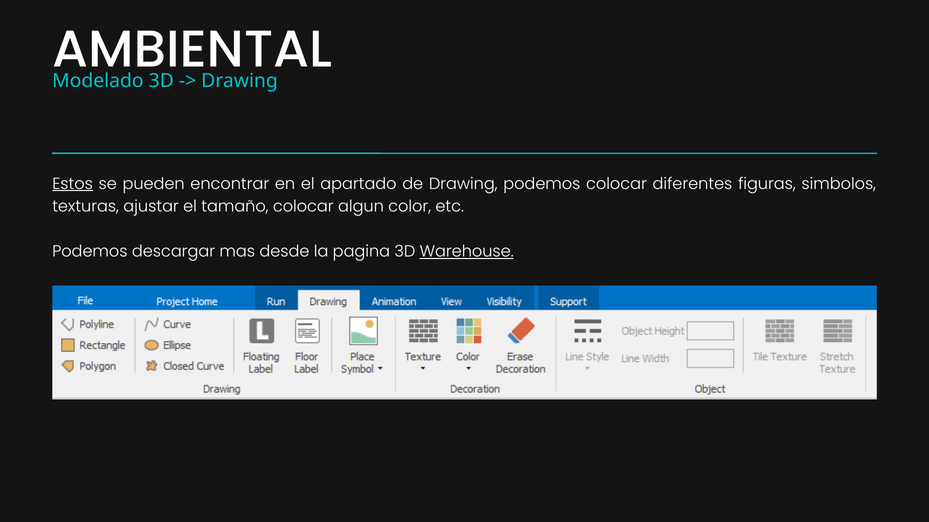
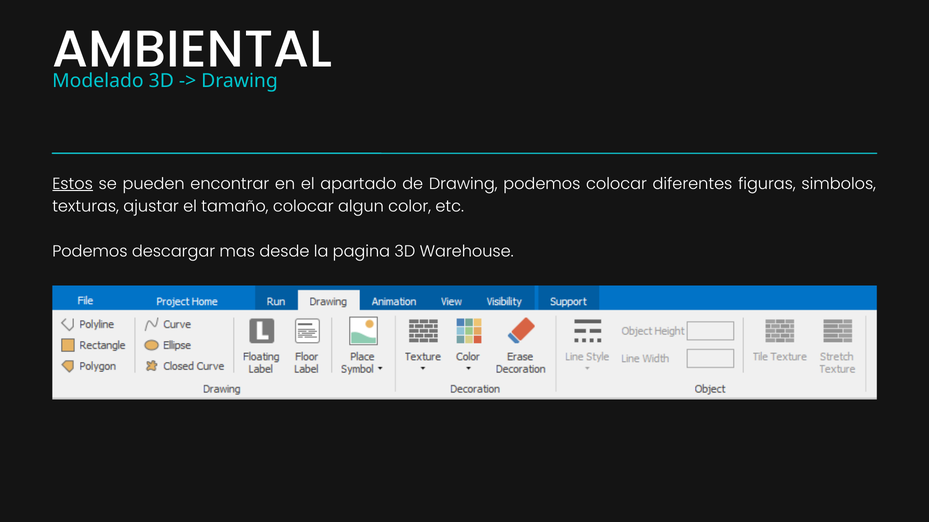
Warehouse underline: present -> none
